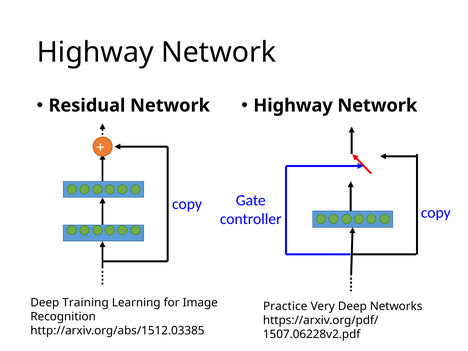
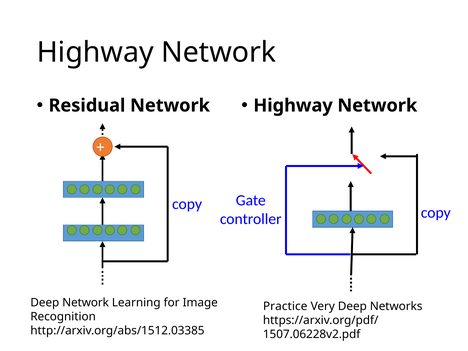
Deep Training: Training -> Network
